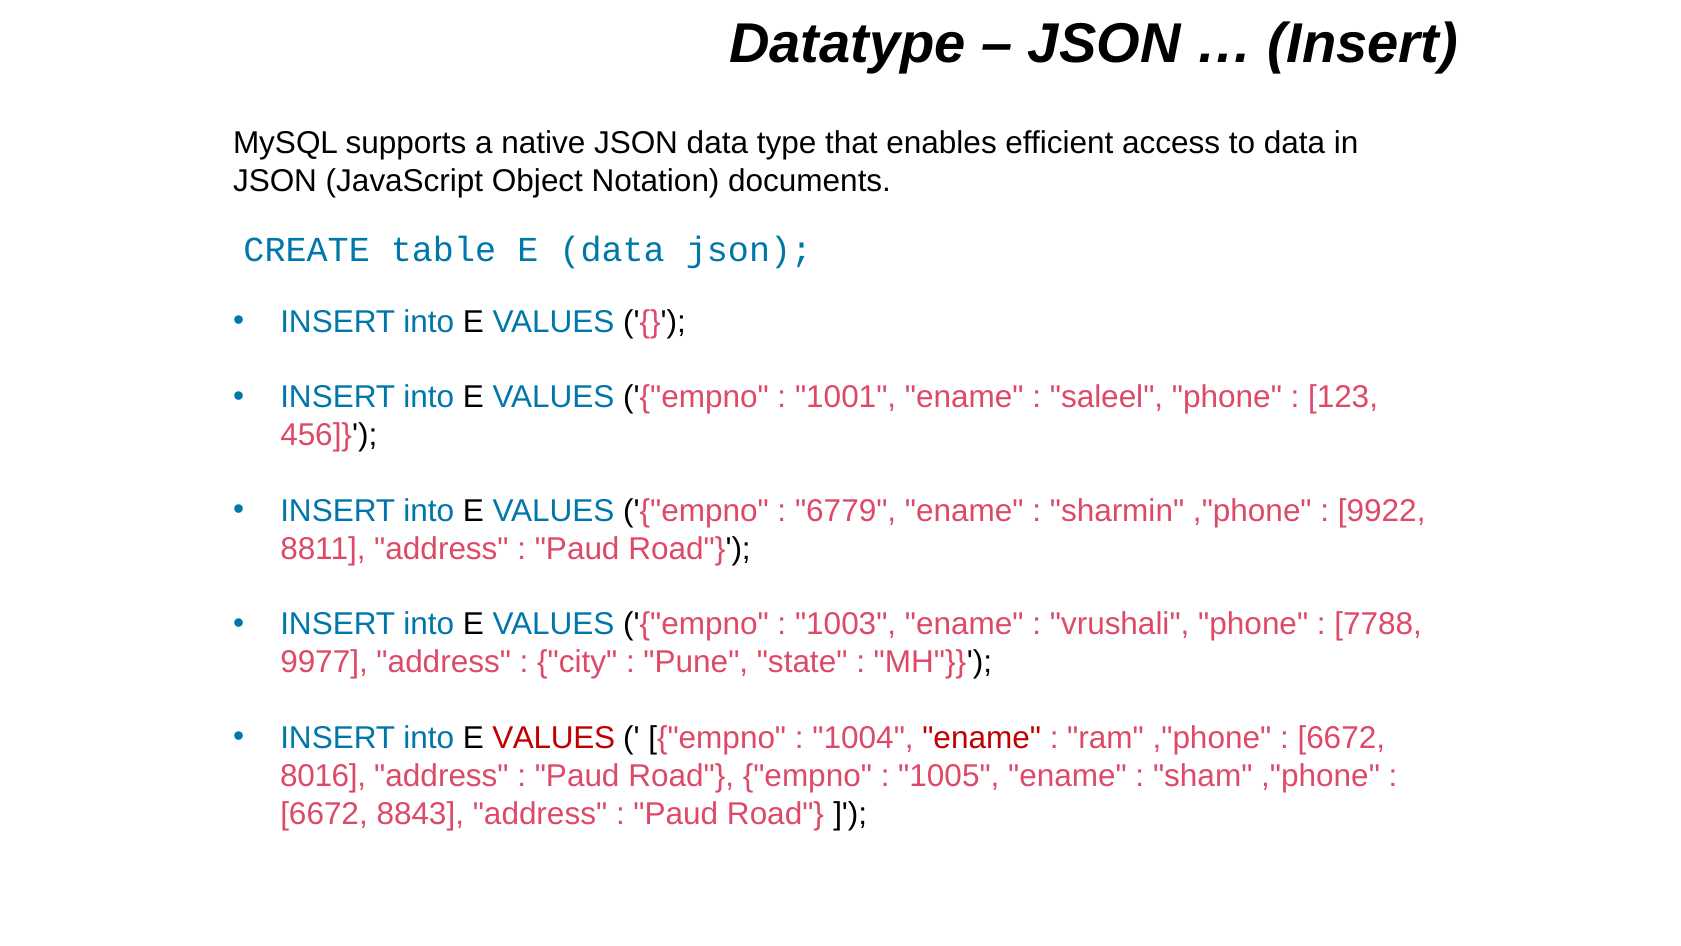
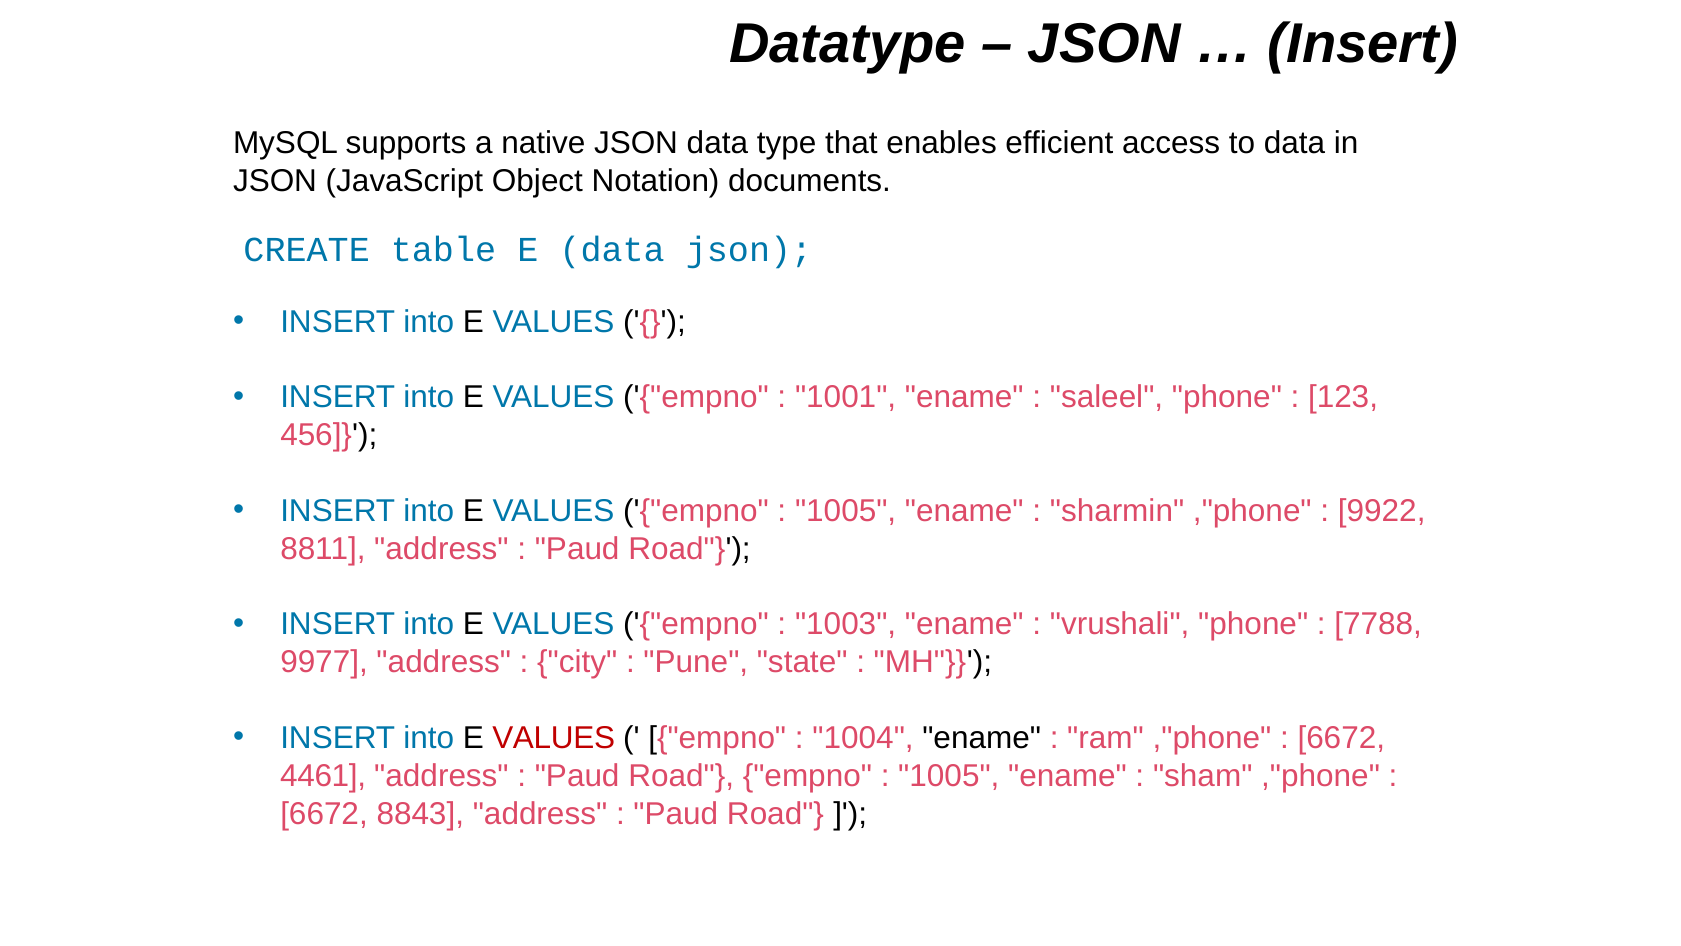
6779 at (846, 511): 6779 -> 1005
ename at (982, 738) colour: red -> black
8016: 8016 -> 4461
